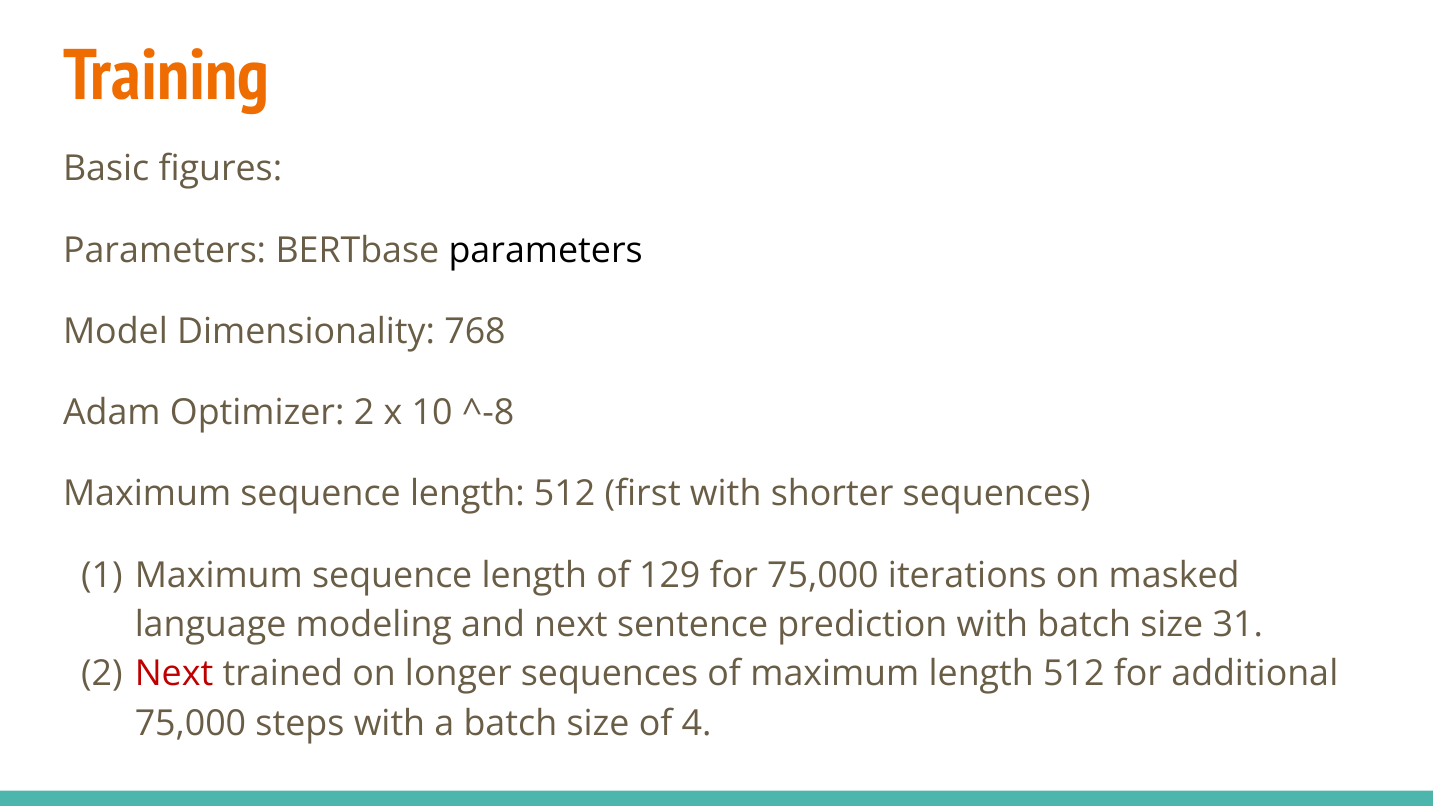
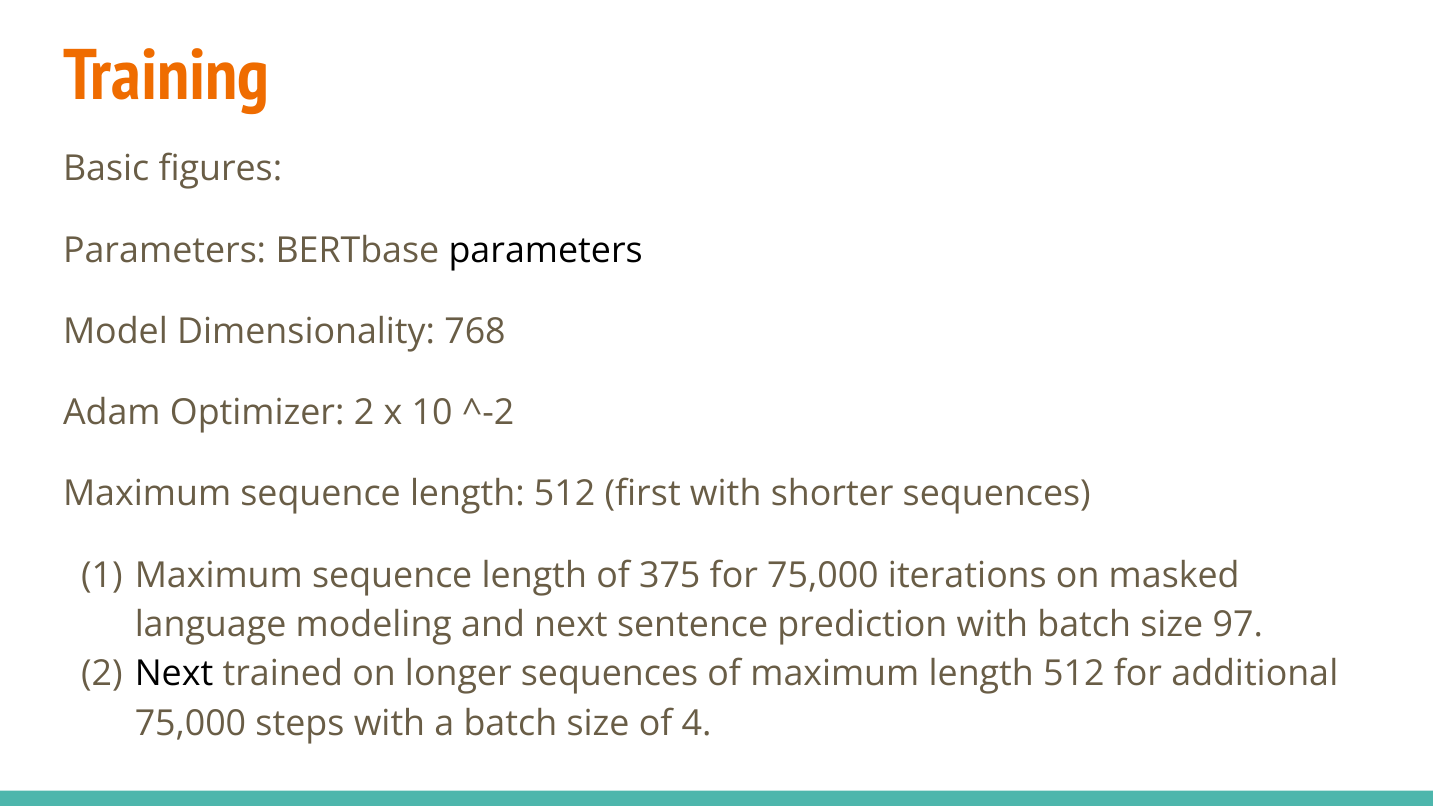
^-8: ^-8 -> ^-2
129: 129 -> 375
31: 31 -> 97
Next at (174, 674) colour: red -> black
